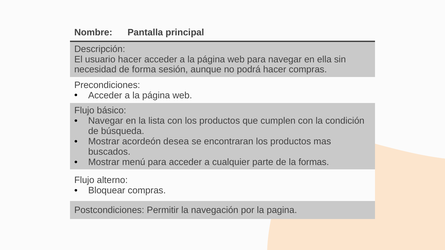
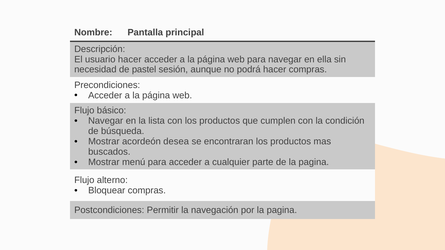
forma: forma -> pastel
de la formas: formas -> pagina
